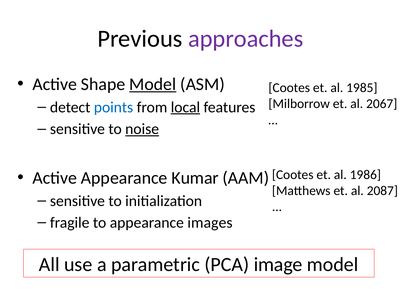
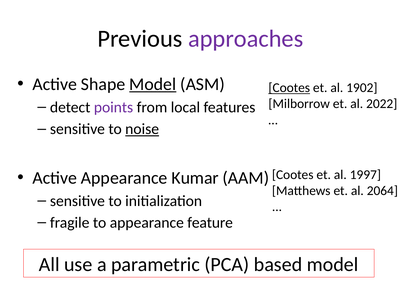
Cootes at (289, 88) underline: none -> present
1985: 1985 -> 1902
2067: 2067 -> 2022
points colour: blue -> purple
local underline: present -> none
1986: 1986 -> 1997
2087: 2087 -> 2064
images: images -> feature
image: image -> based
